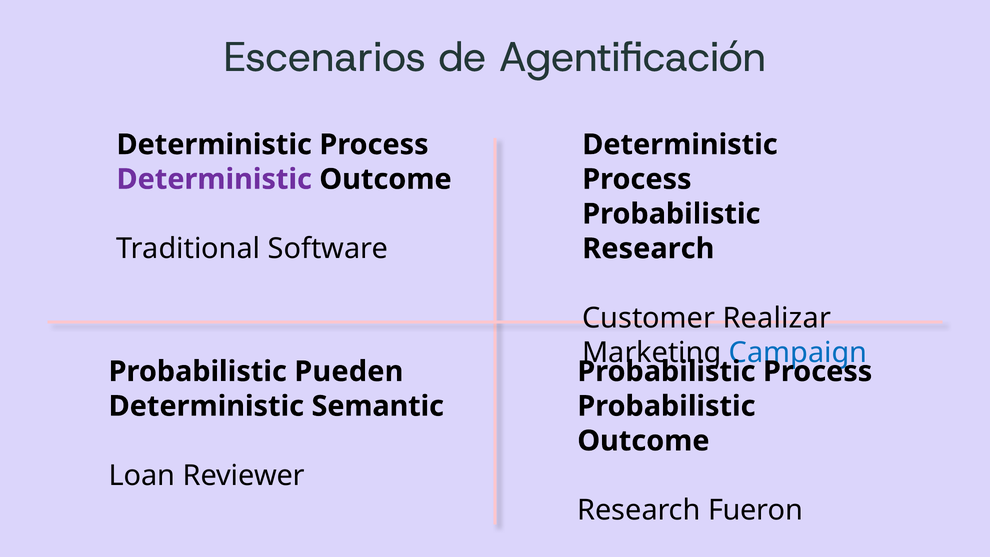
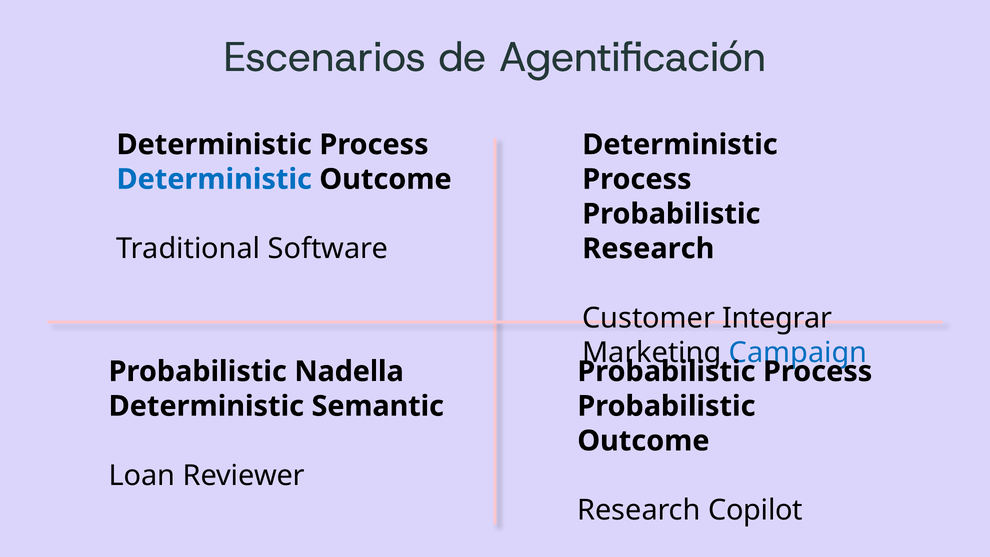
Deterministic at (214, 179) colour: purple -> blue
Realizar: Realizar -> Integrar
Pueden: Pueden -> Nadella
Fueron: Fueron -> Copilot
